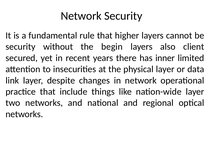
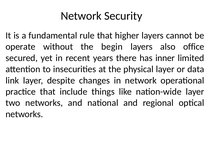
security at (20, 47): security -> operate
client: client -> office
